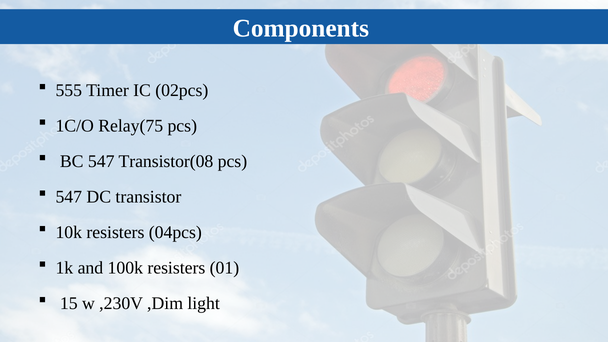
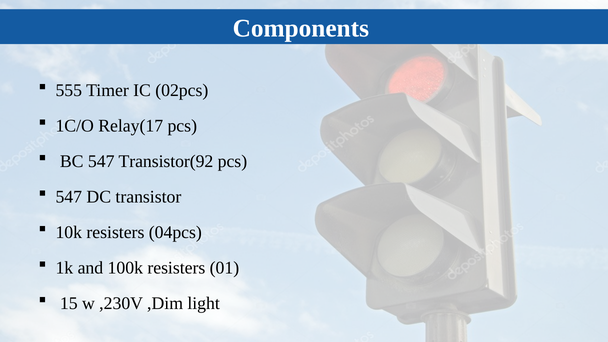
Relay(75: Relay(75 -> Relay(17
Transistor(08: Transistor(08 -> Transistor(92
